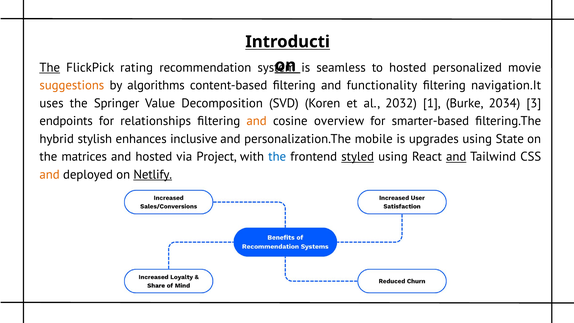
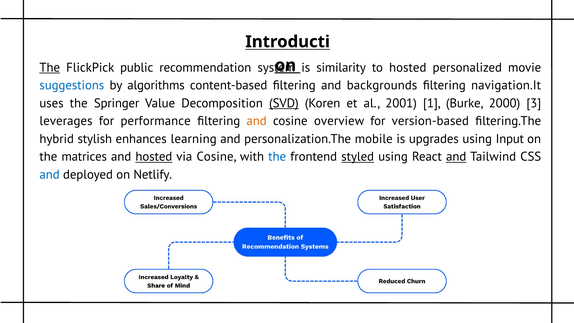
rating: rating -> public
seamless: seamless -> similarity
suggestions colour: orange -> blue
functionality: functionality -> backgrounds
SVD underline: none -> present
2032: 2032 -> 2001
2034: 2034 -> 2000
endpoints: endpoints -> leverages
relationships: relationships -> performance
smarter-based: smarter-based -> version-based
inclusive: inclusive -> learning
State: State -> Input
hosted at (154, 157) underline: none -> present
via Project: Project -> Cosine
and at (50, 175) colour: orange -> blue
Netlify underline: present -> none
